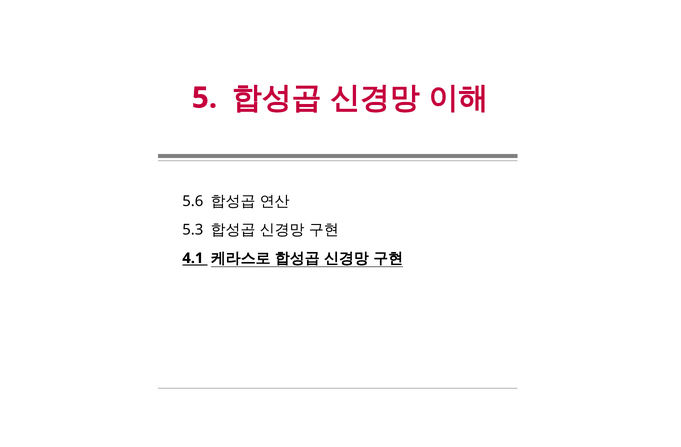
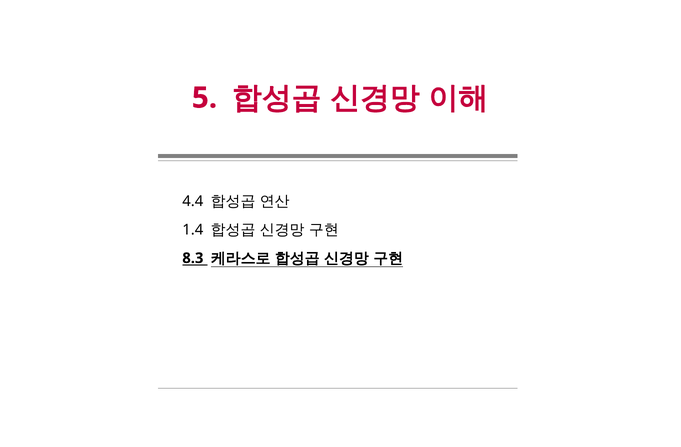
5.6: 5.6 -> 4.4
5.3: 5.3 -> 1.4
4.1: 4.1 -> 8.3
